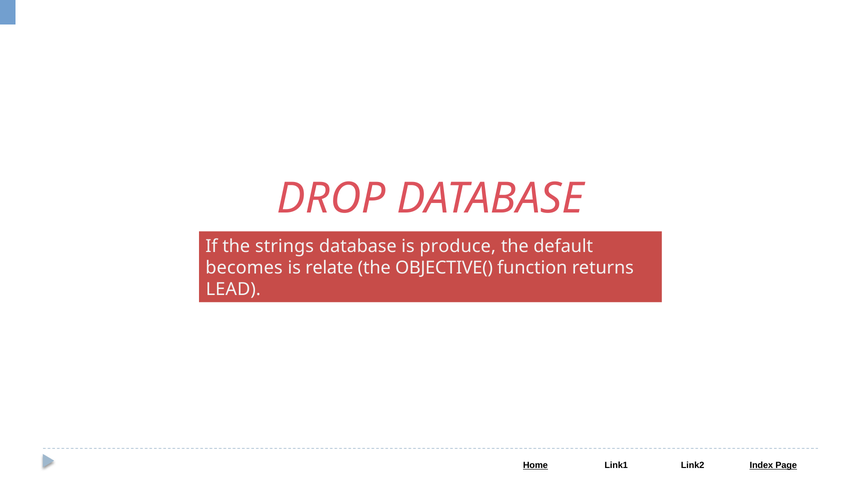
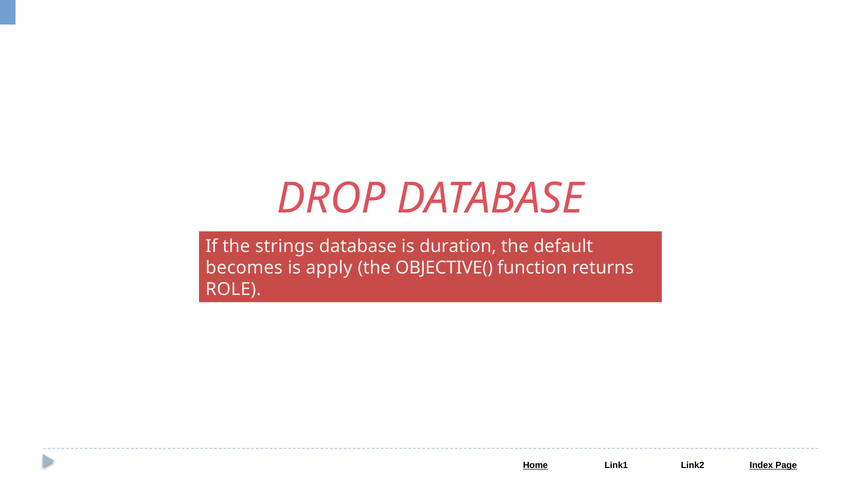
produce: produce -> duration
relate: relate -> apply
LEAD: LEAD -> ROLE
